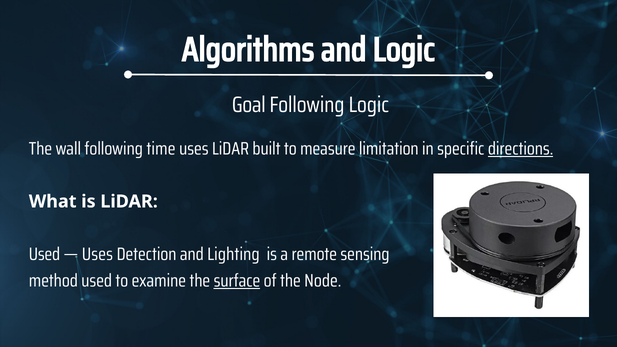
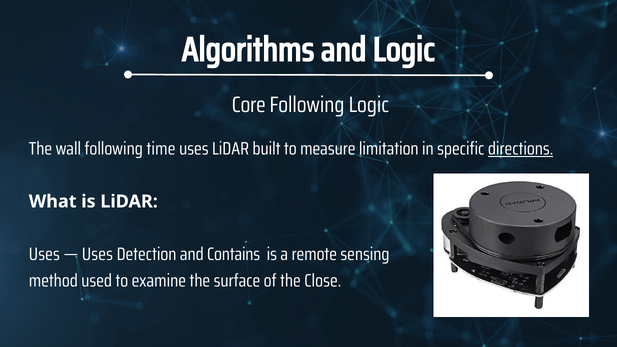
Goal: Goal -> Core
Used at (45, 254): Used -> Uses
Lighting: Lighting -> Contains
surface underline: present -> none
Node: Node -> Close
